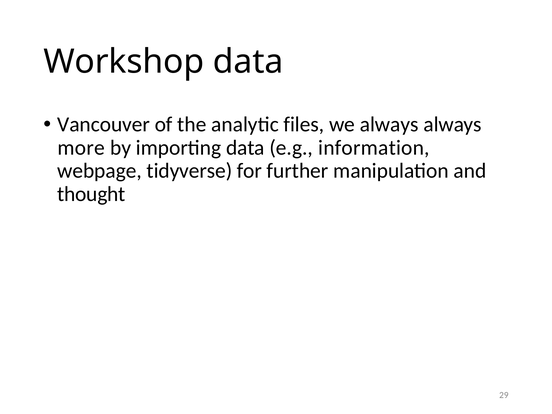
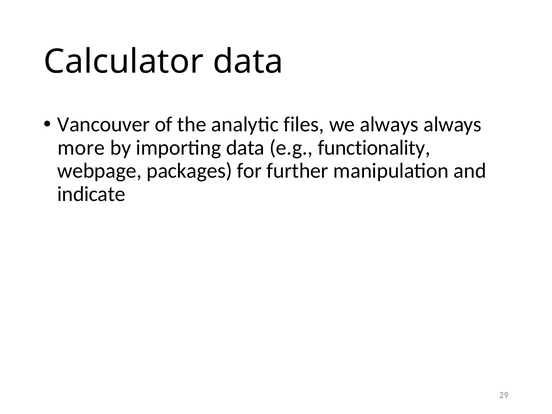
Workshop: Workshop -> Calculator
information: information -> functionality
tidyverse: tidyverse -> packages
thought: thought -> indicate
